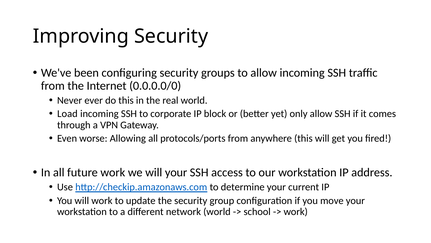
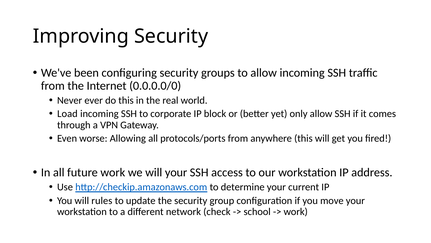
will work: work -> rules
network world: world -> check
